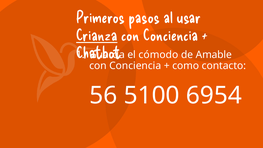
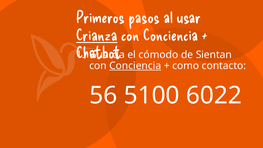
Amable: Amable -> Sientan
Conciencia at (135, 66) underline: none -> present
6954: 6954 -> 6022
